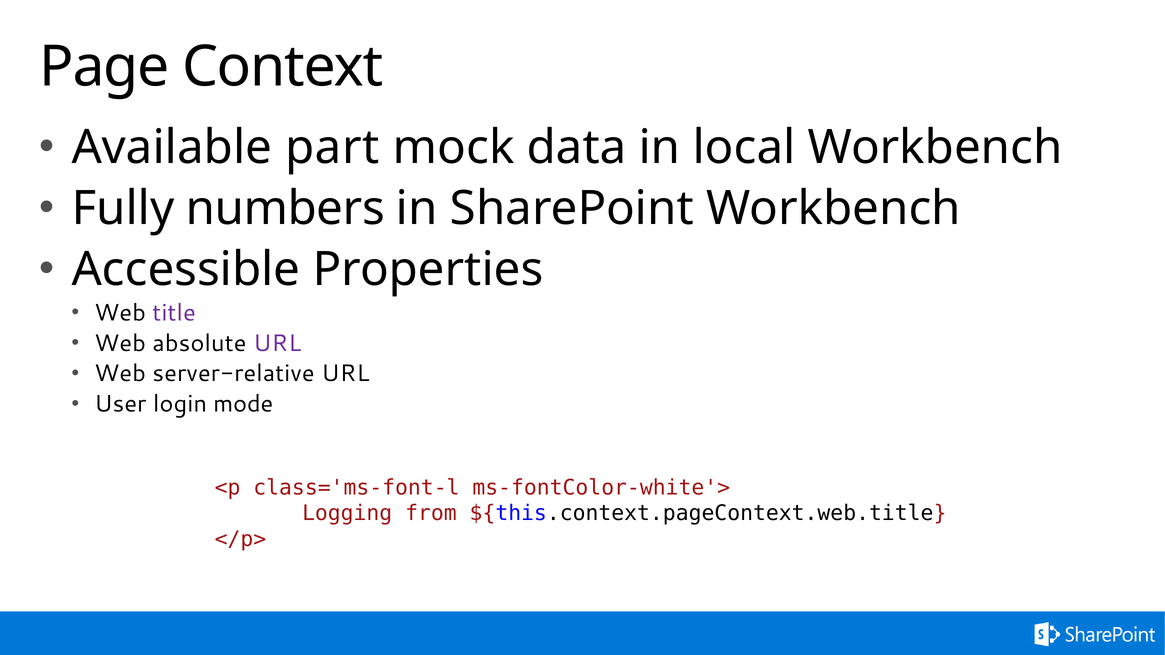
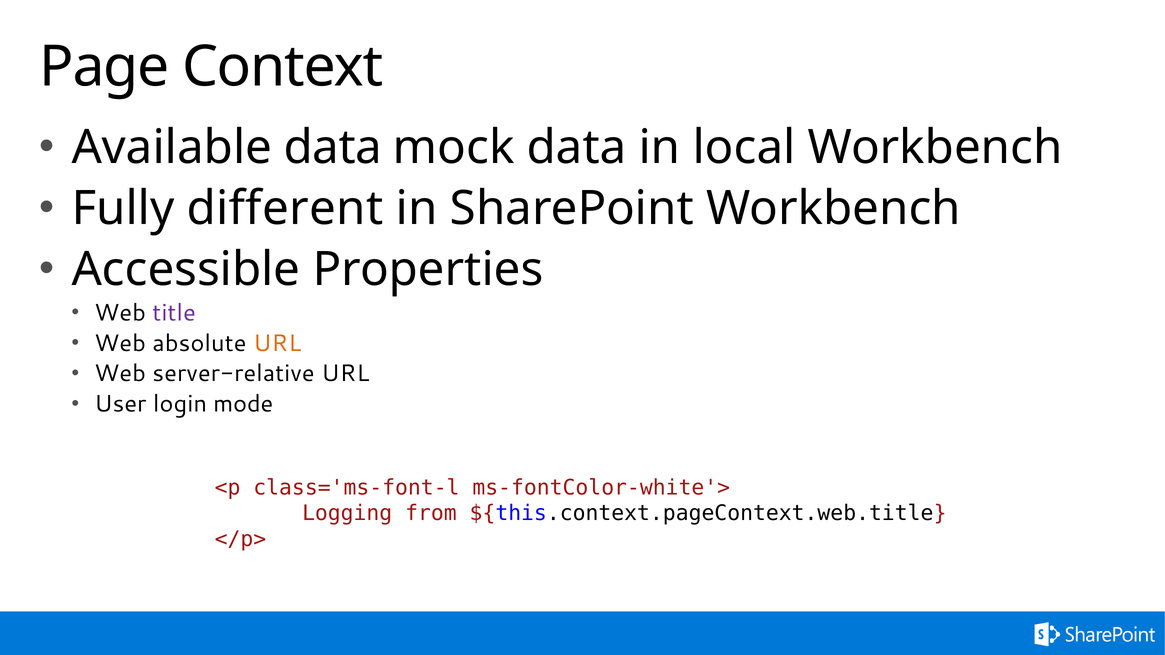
Available part: part -> data
numbers: numbers -> different
URL at (277, 343) colour: purple -> orange
